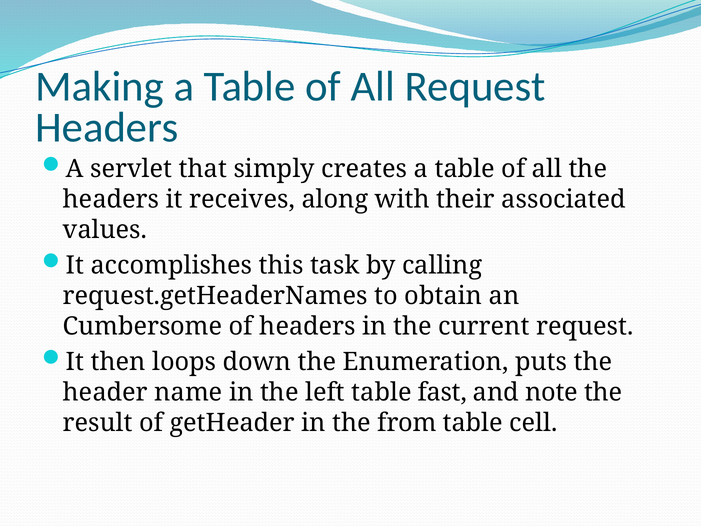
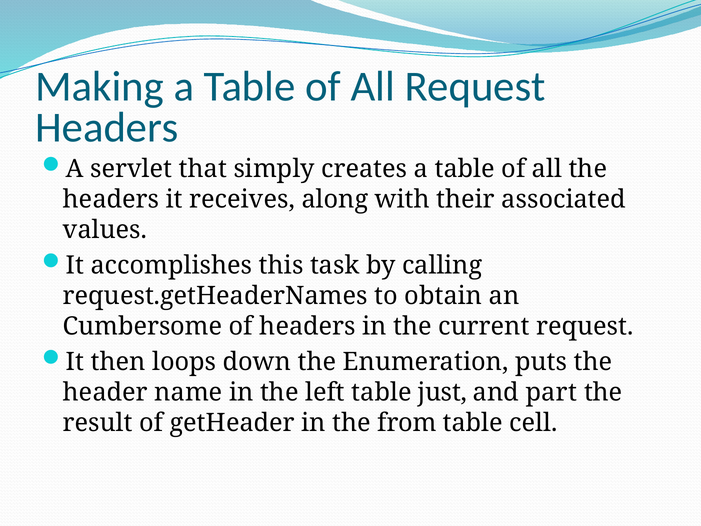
fast: fast -> just
note: note -> part
